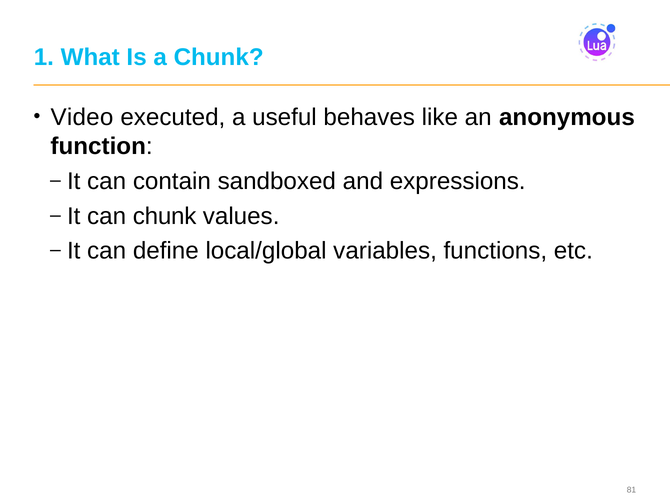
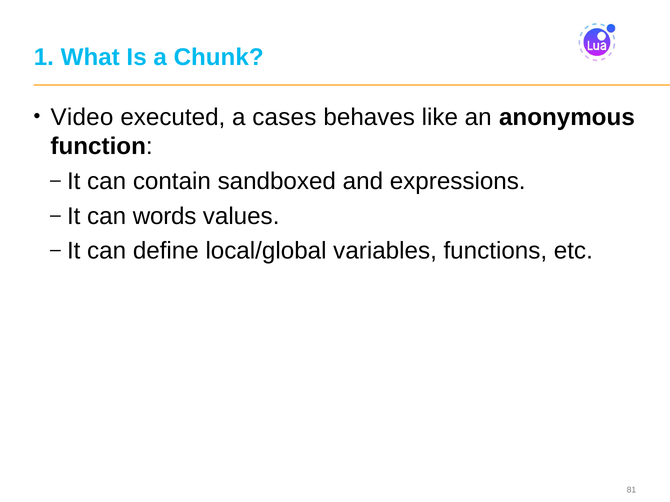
useful: useful -> cases
can chunk: chunk -> words
